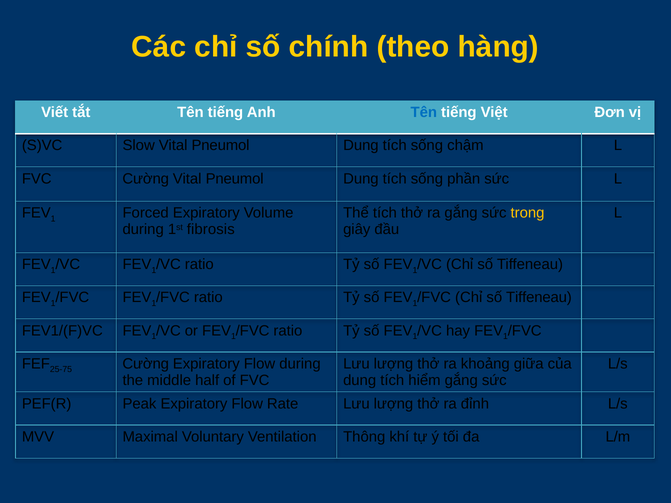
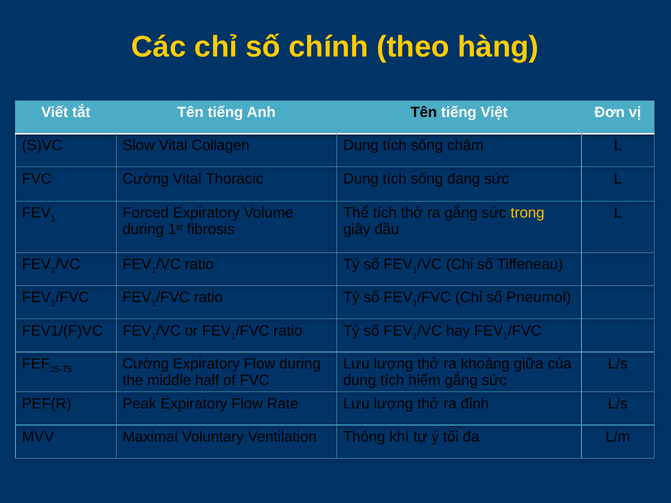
Tên at (424, 113) colour: blue -> black
Slow Vital Pneumol: Pneumol -> Collagen
Pneumol at (235, 179): Pneumol -> Thoracic
phần: phần -> đang
Tiffeneau at (539, 298): Tiffeneau -> Pneumol
